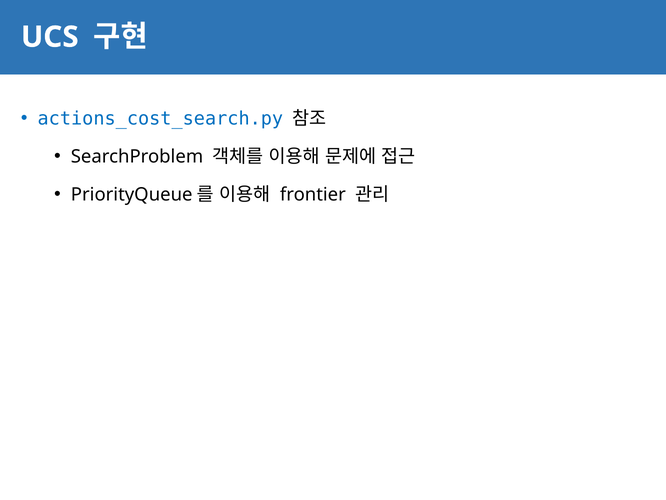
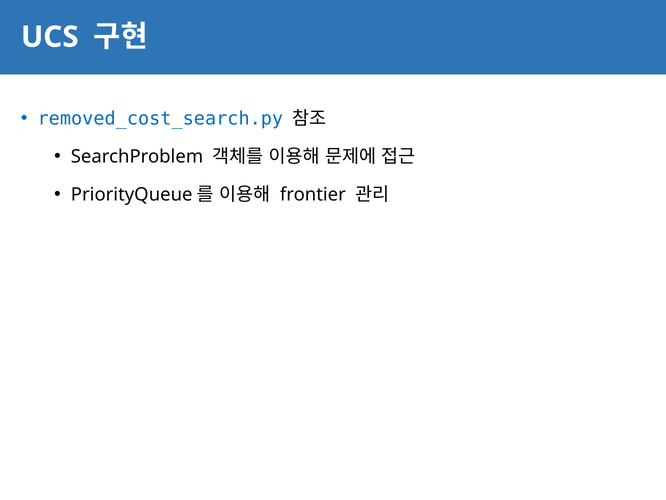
actions_cost_search.py: actions_cost_search.py -> removed_cost_search.py
